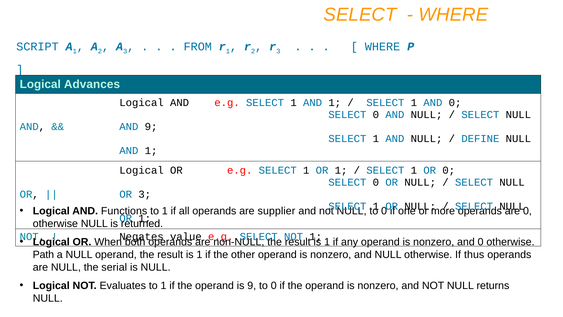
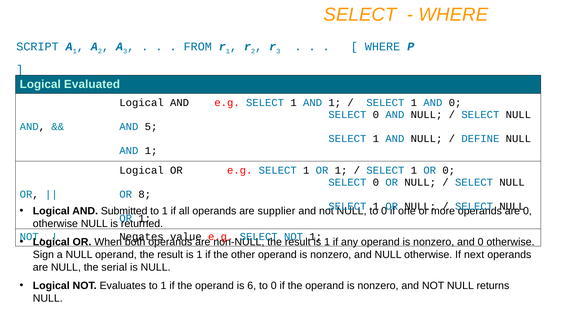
Advances: Advances -> Evaluated
AND 9: 9 -> 5
OR 3: 3 -> 8
Functions: Functions -> Submitted
Path: Path -> Sign
thus: thus -> next
is 9: 9 -> 6
